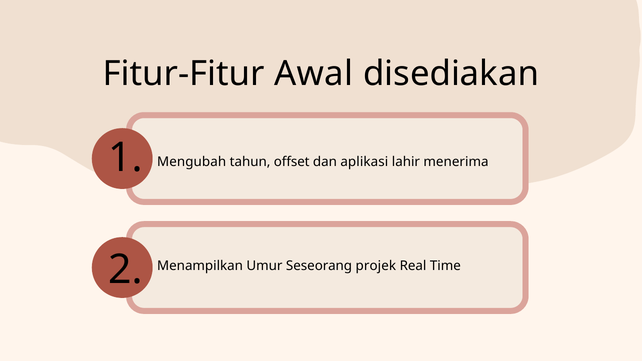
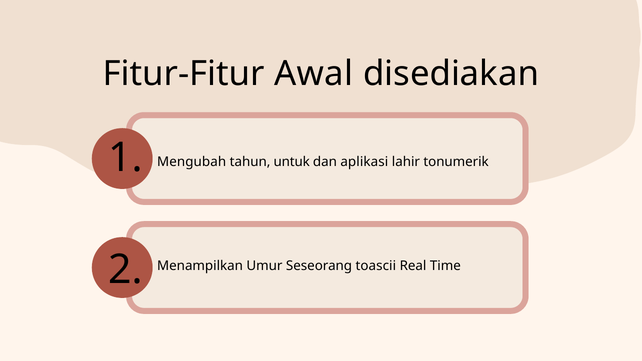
offset: offset -> untuk
menerima: menerima -> tonumerik
projek: projek -> toascii
